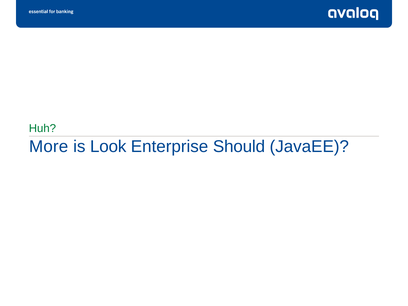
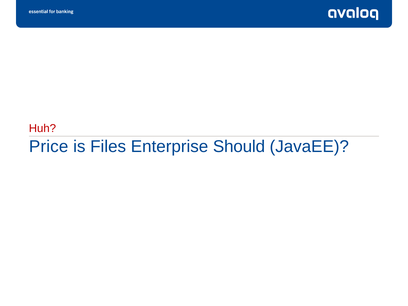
Huh colour: green -> red
More: More -> Price
Look: Look -> Files
